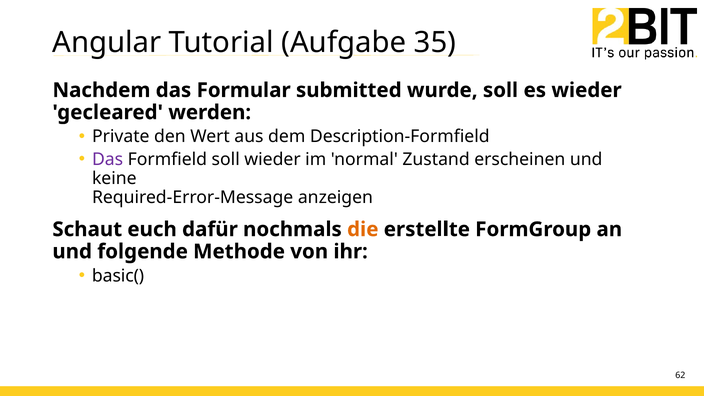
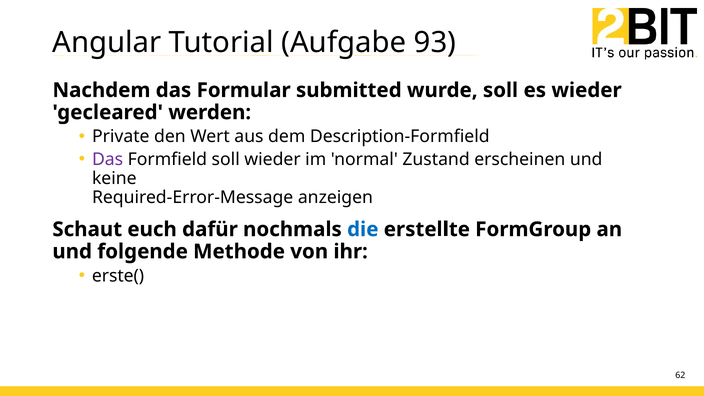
35: 35 -> 93
die colour: orange -> blue
basic(: basic( -> erste(
